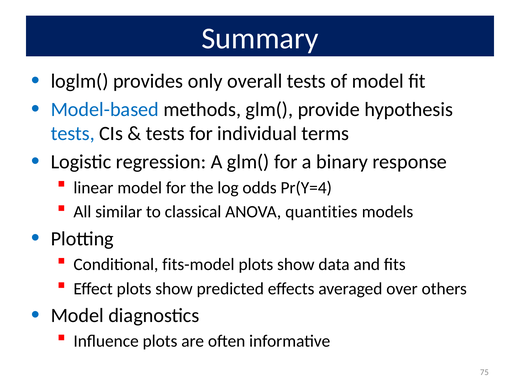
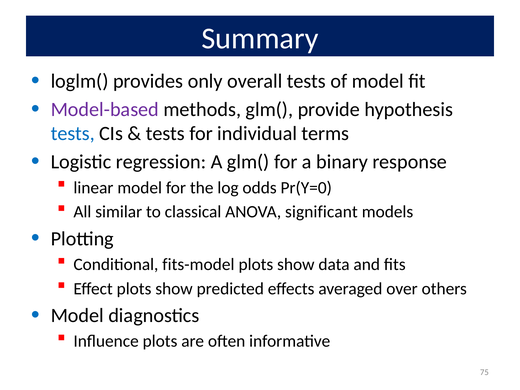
Model-based colour: blue -> purple
Pr(Y=4: Pr(Y=4 -> Pr(Y=0
quantities: quantities -> significant
